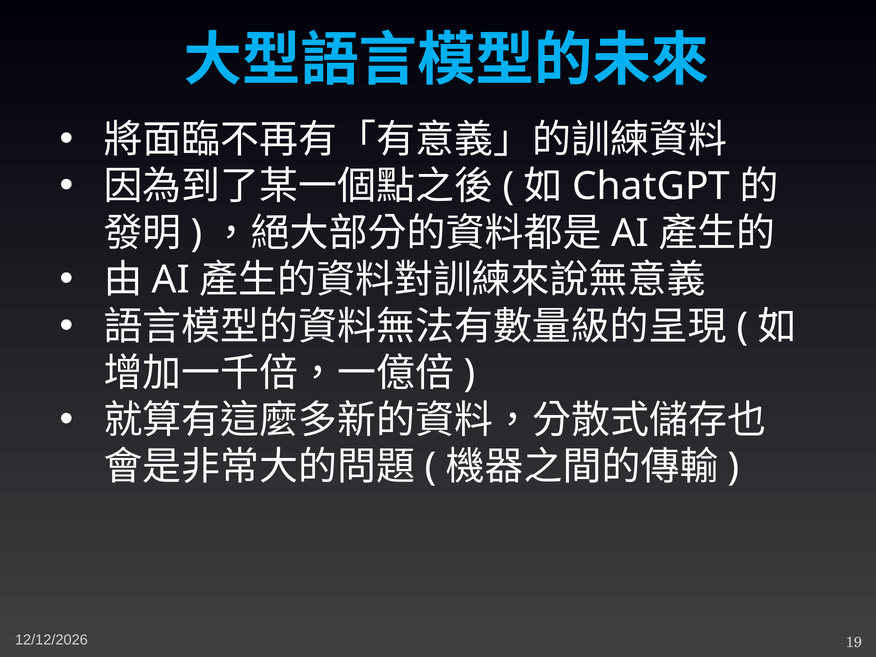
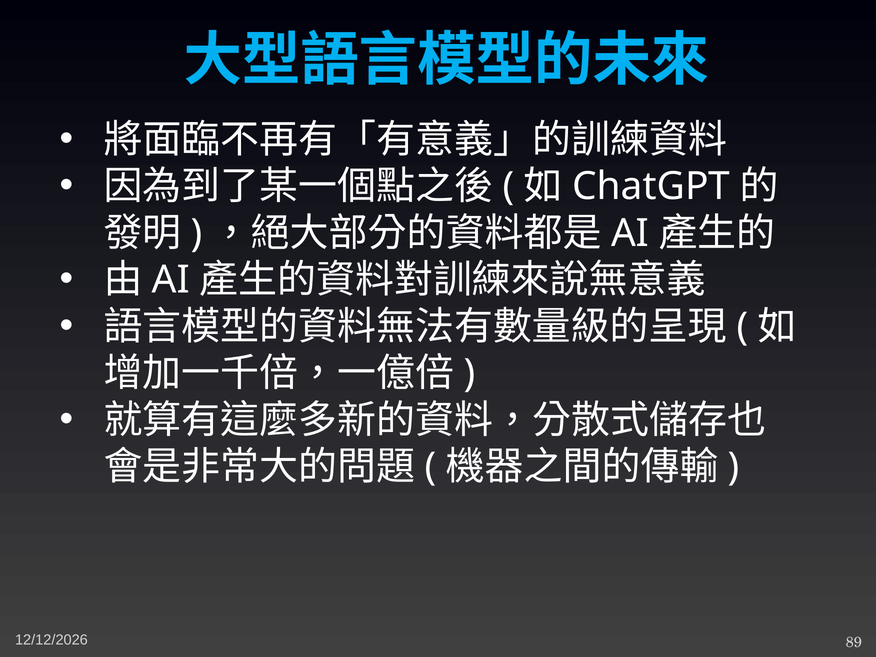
19: 19 -> 89
